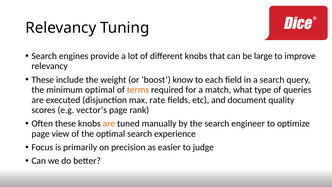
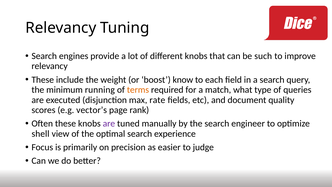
large: large -> such
minimum optimal: optimal -> running
are at (109, 123) colour: orange -> purple
page at (41, 134): page -> shell
